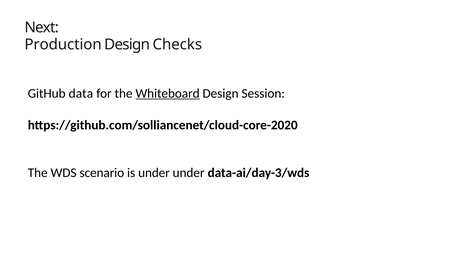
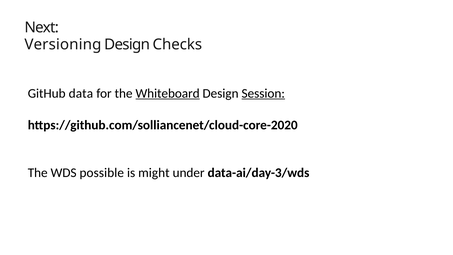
Production: Production -> Versioning
Session underline: none -> present
scenario: scenario -> possible
is under: under -> might
